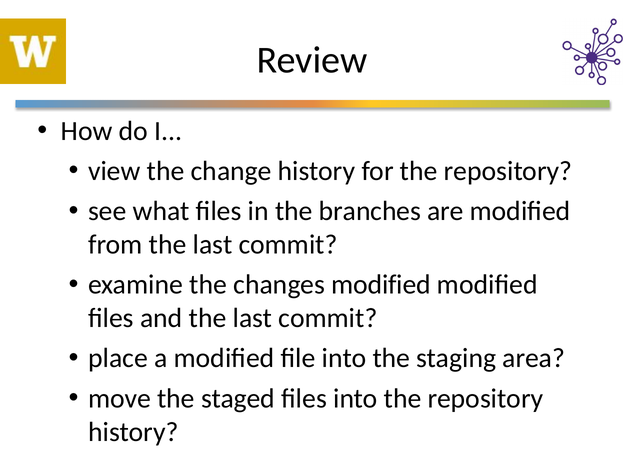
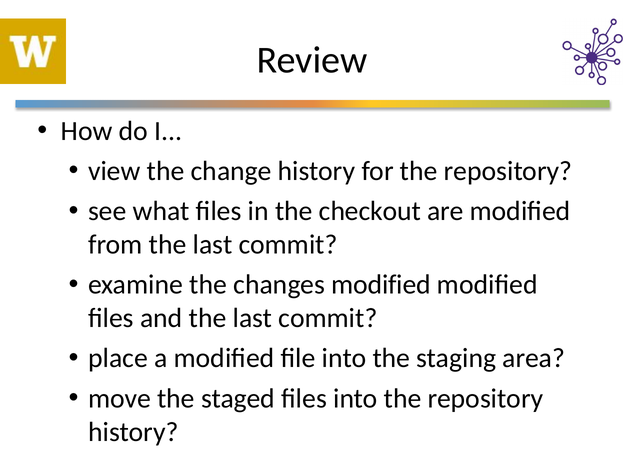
branches: branches -> checkout
